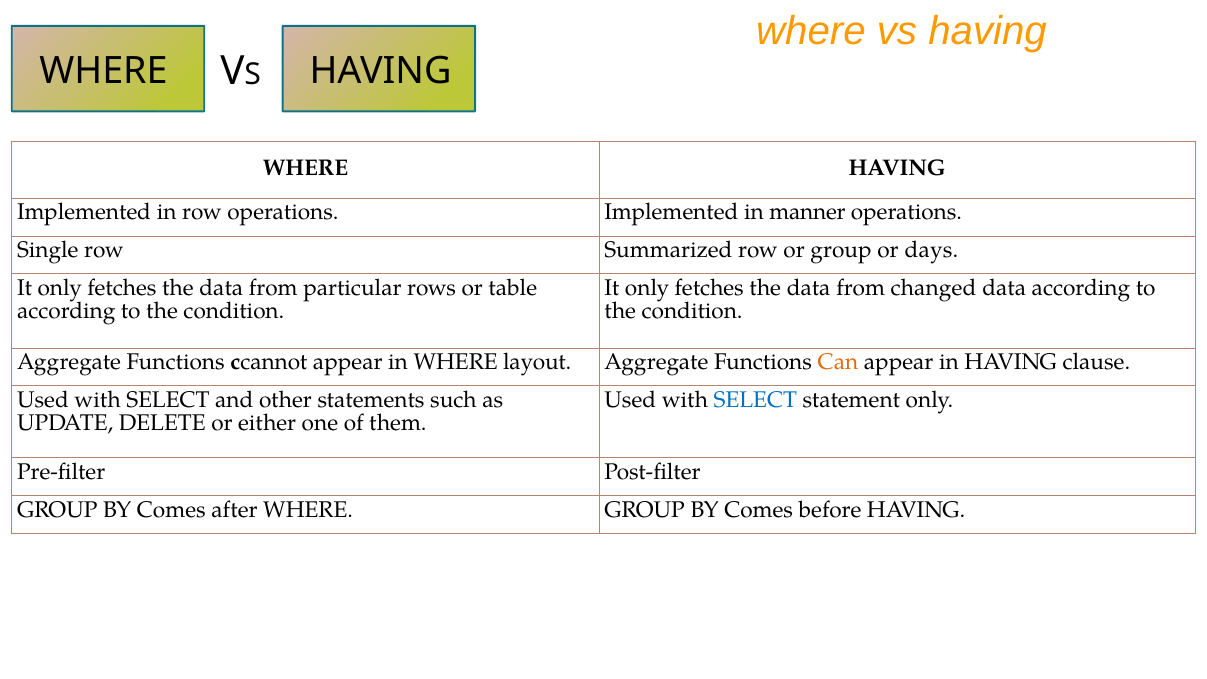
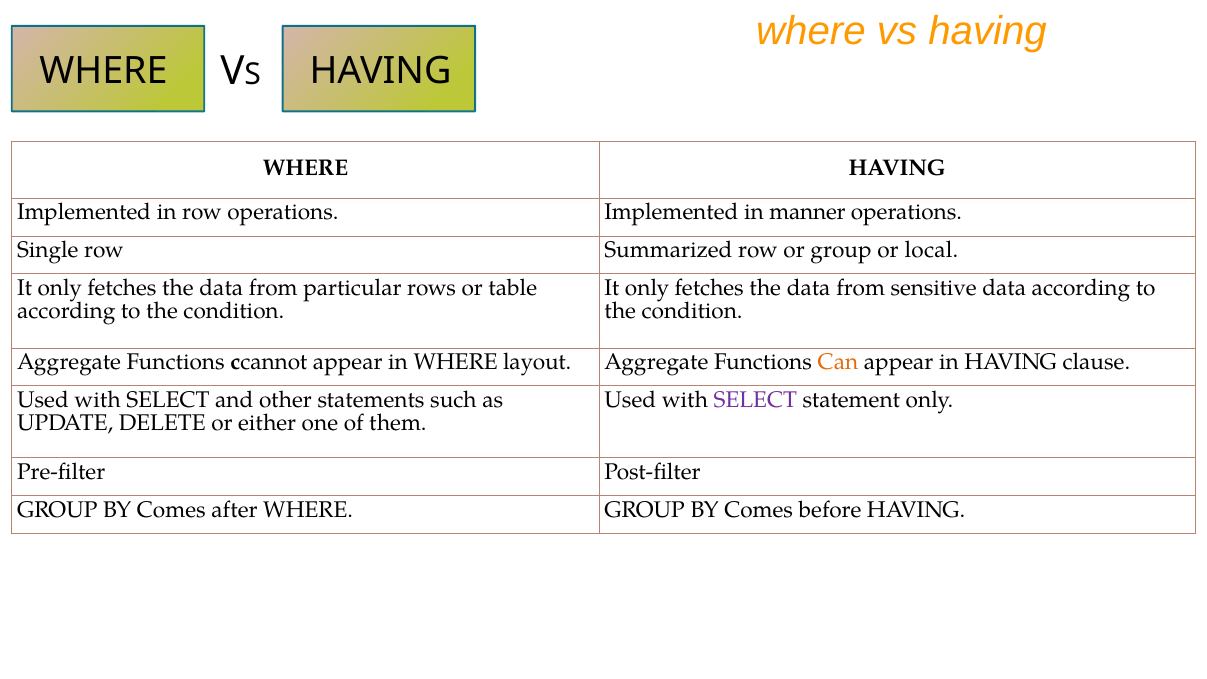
days: days -> local
changed: changed -> sensitive
SELECT at (755, 400) colour: blue -> purple
